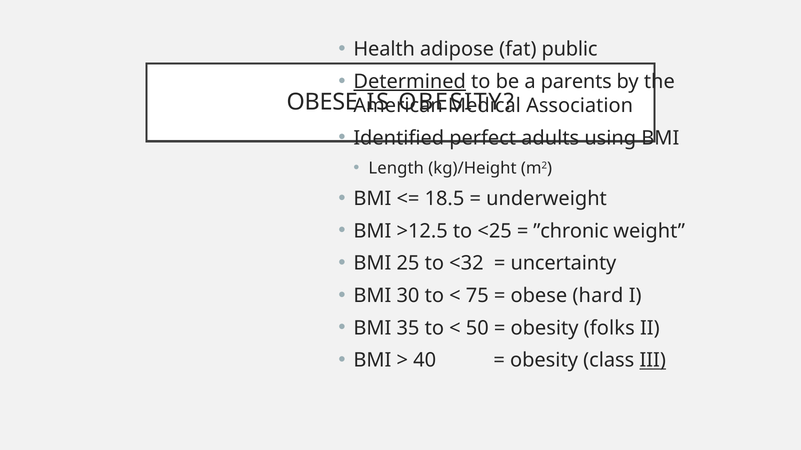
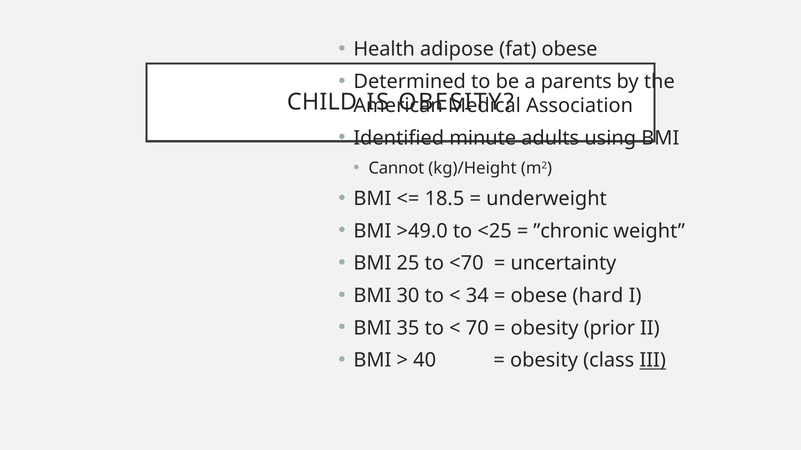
fat public: public -> obese
Determined underline: present -> none
OBESE at (322, 102): OBESE -> CHILD
perfect: perfect -> minute
Length: Length -> Cannot
>12.5: >12.5 -> >49.0
<32: <32 -> <70
75: 75 -> 34
50: 50 -> 70
folks: folks -> prior
